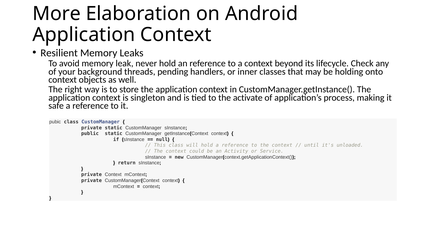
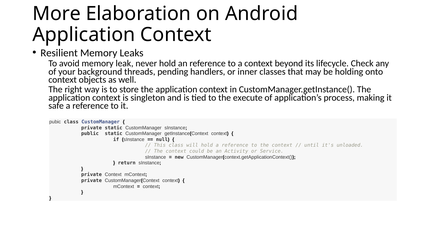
activate: activate -> execute
